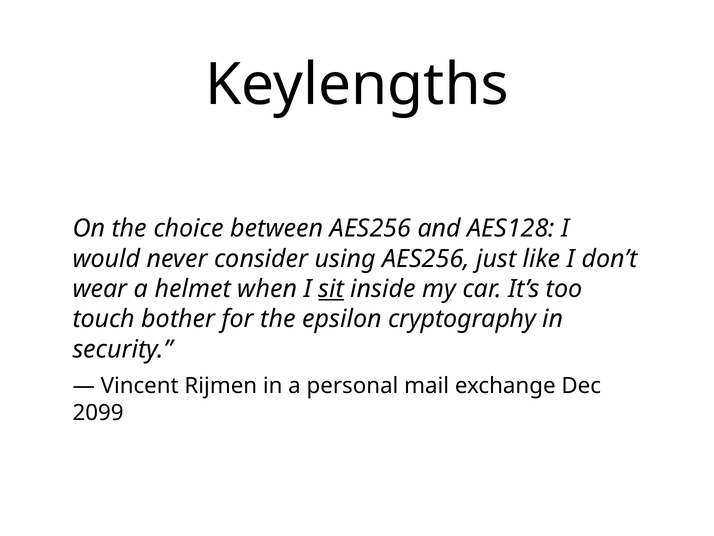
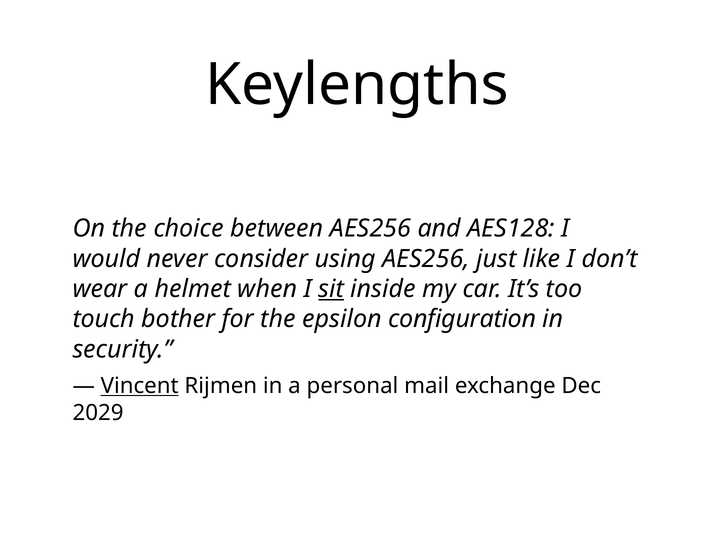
cryptography: cryptography -> configuration
Vincent underline: none -> present
2099: 2099 -> 2029
